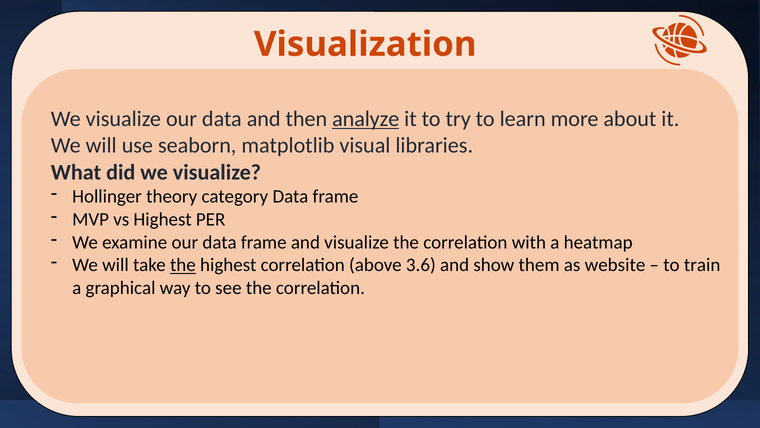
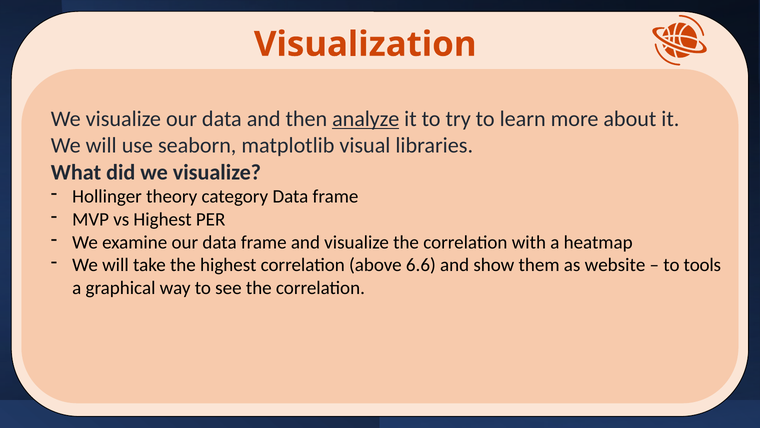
the at (183, 265) underline: present -> none
3.6: 3.6 -> 6.6
train: train -> tools
